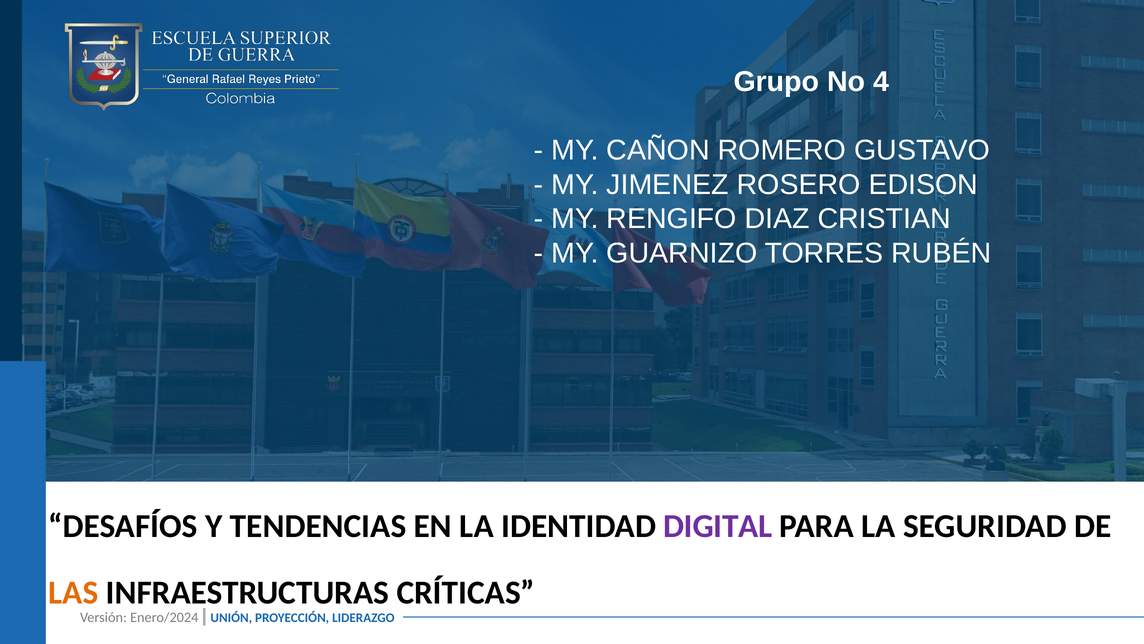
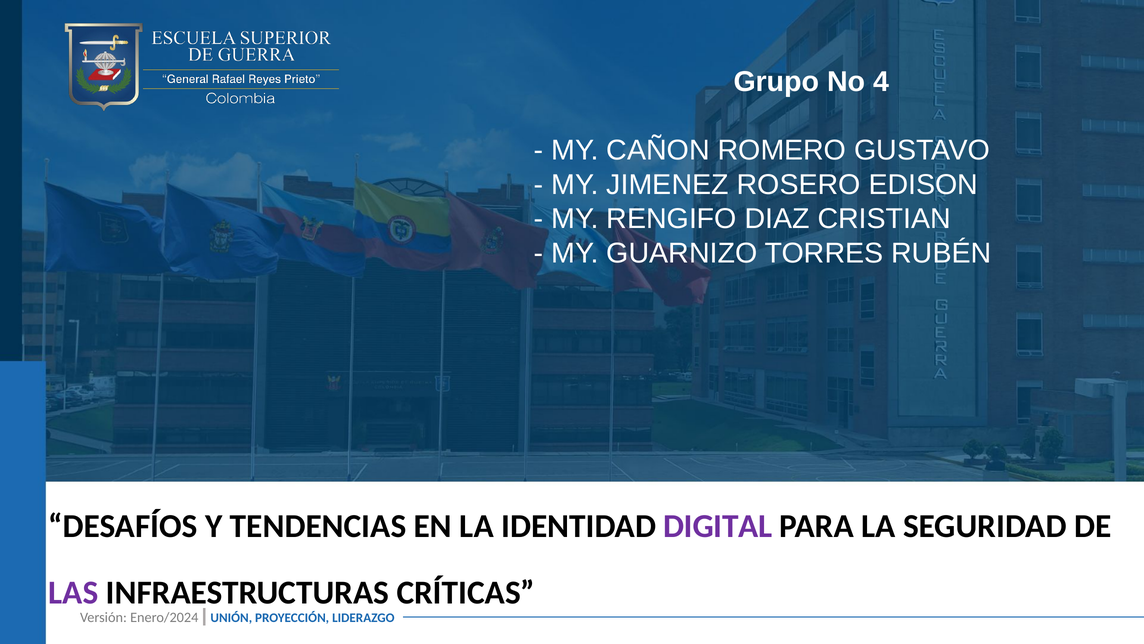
LAS colour: orange -> purple
